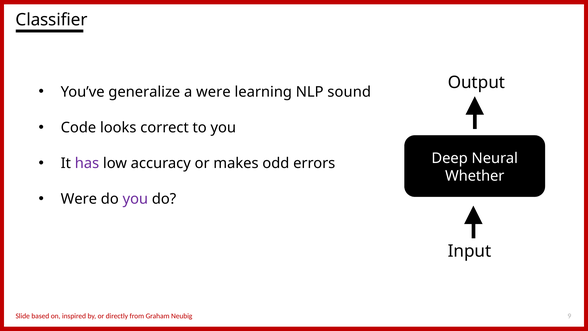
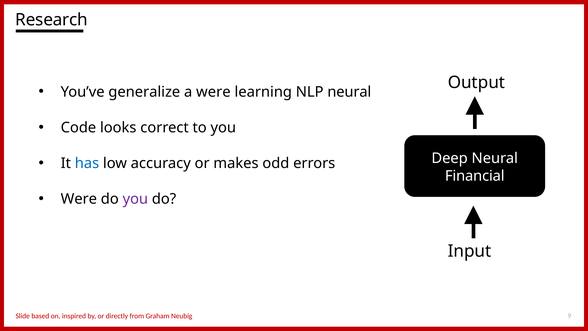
Classifier: Classifier -> Research
NLP sound: sound -> neural
has colour: purple -> blue
Whether: Whether -> Financial
